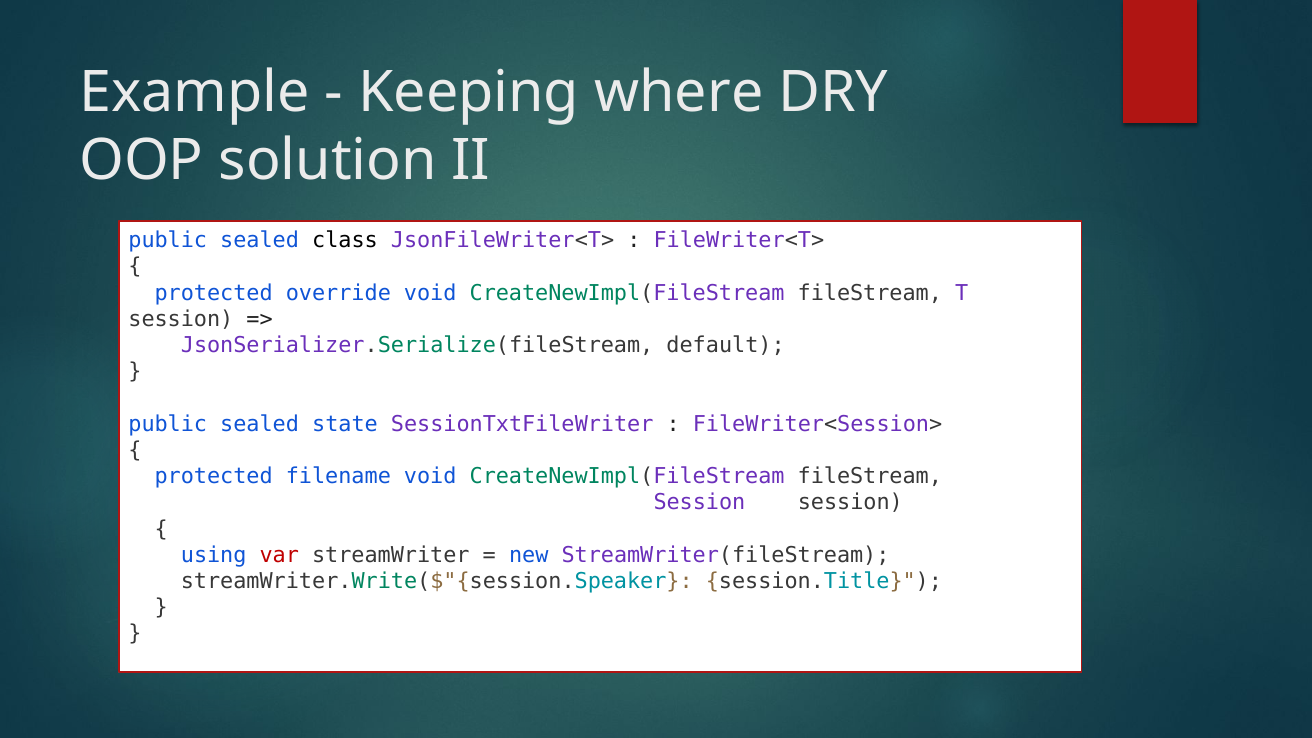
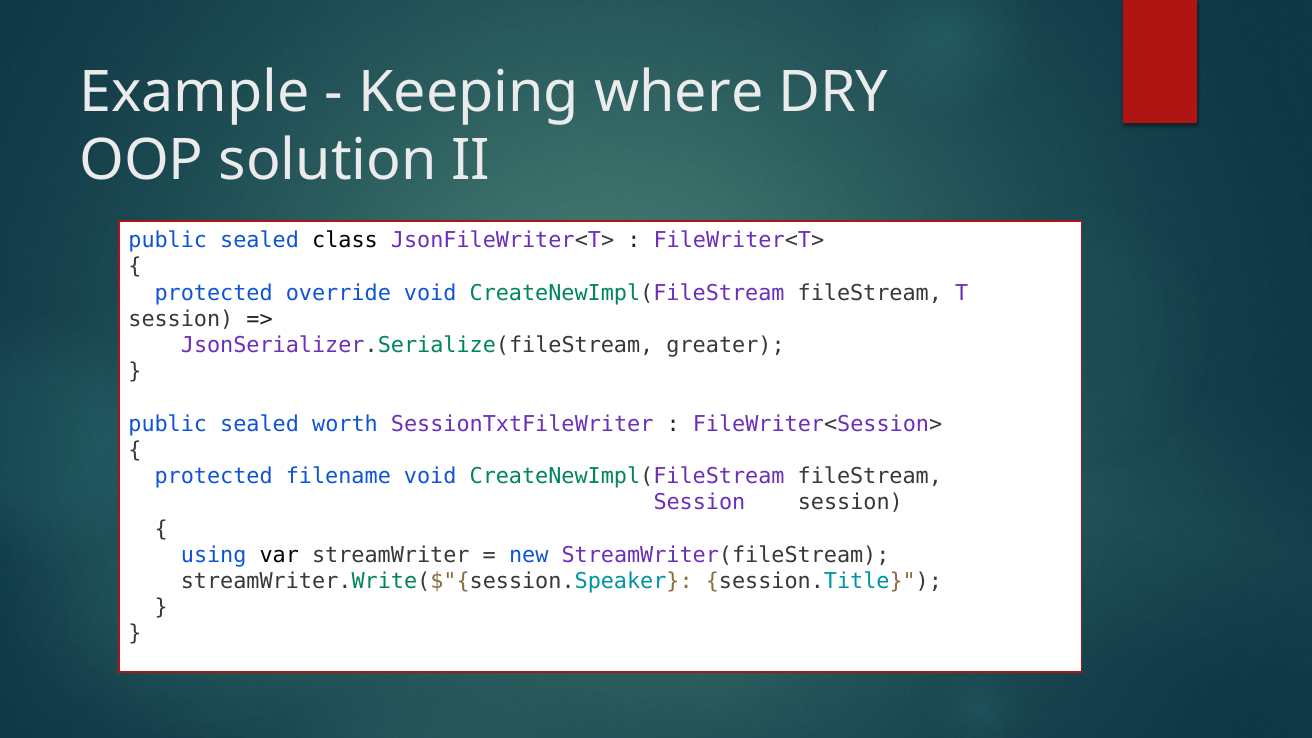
default: default -> greater
state: state -> worth
var colour: red -> black
